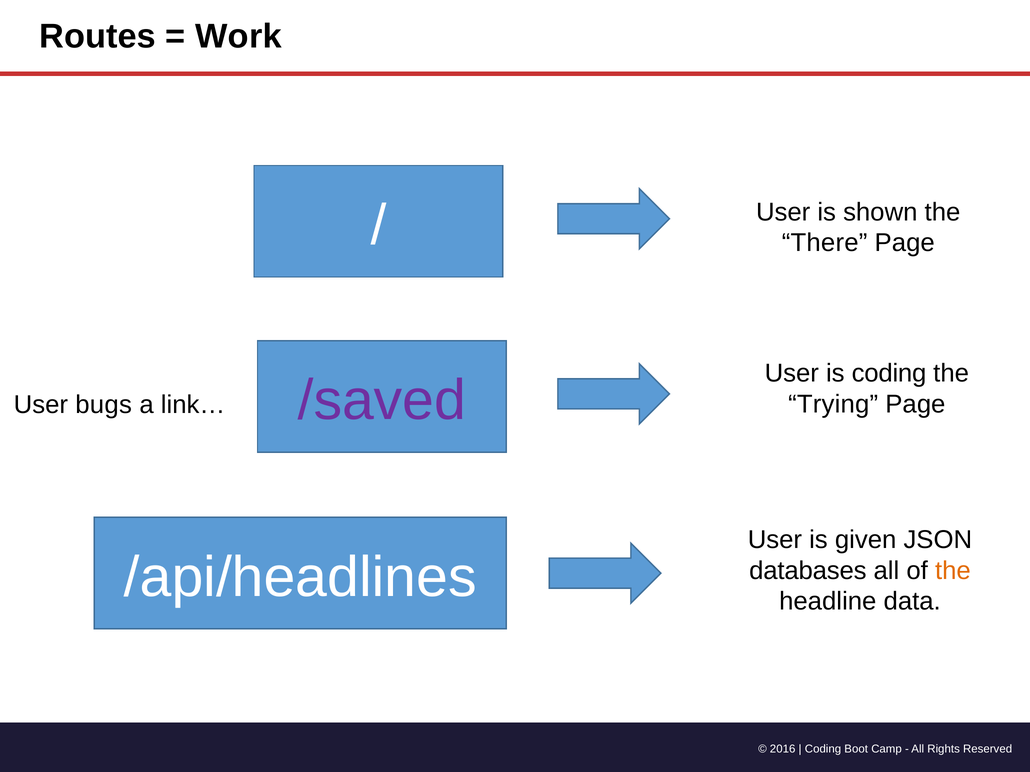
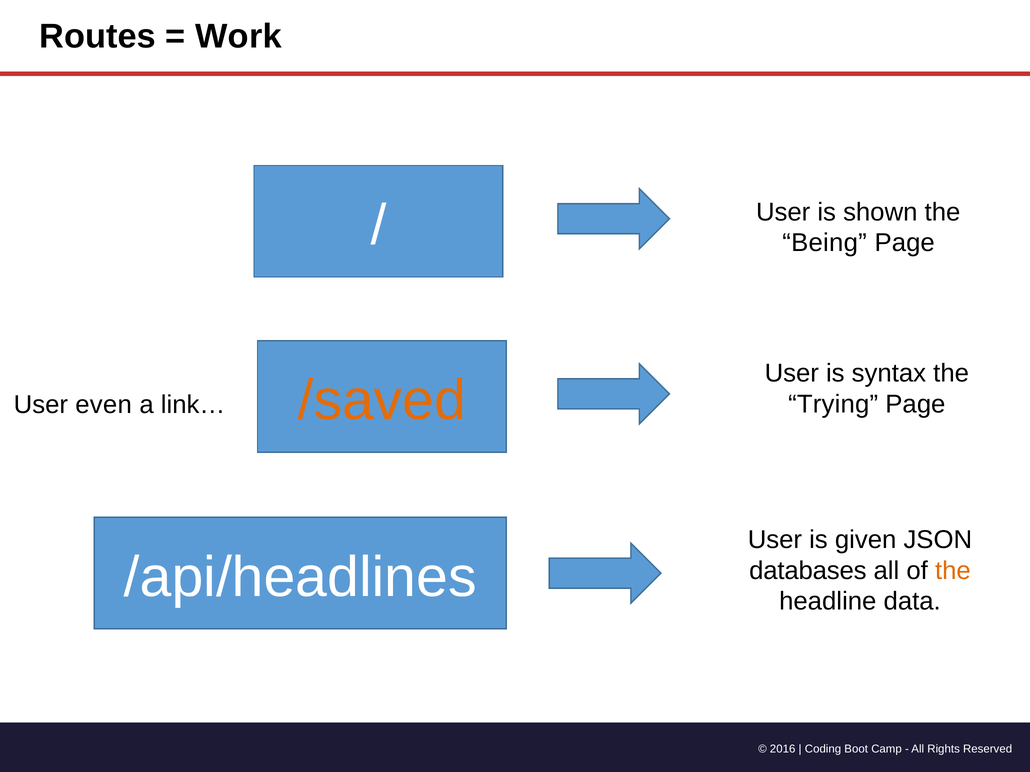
There: There -> Being
is coding: coding -> syntax
/saved colour: purple -> orange
bugs: bugs -> even
